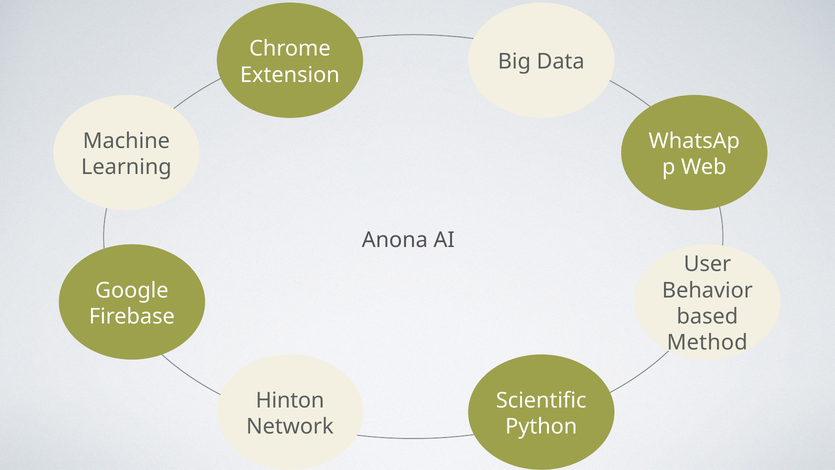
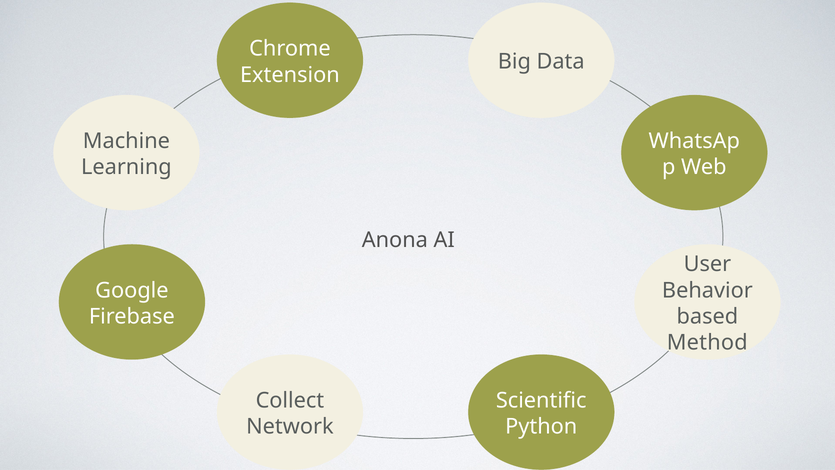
Hinton: Hinton -> Collect
